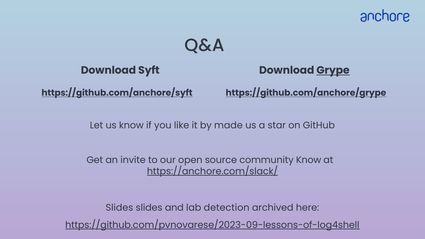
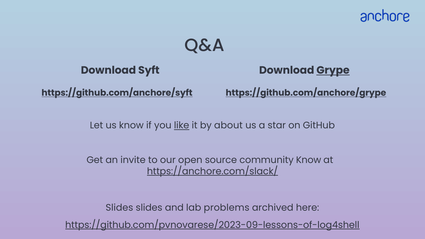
like underline: none -> present
made: made -> about
detection: detection -> problems
